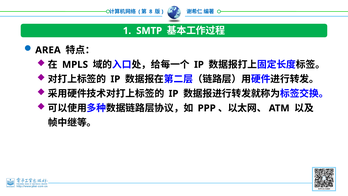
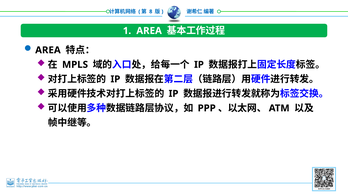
1 SMTP: SMTP -> AREA
